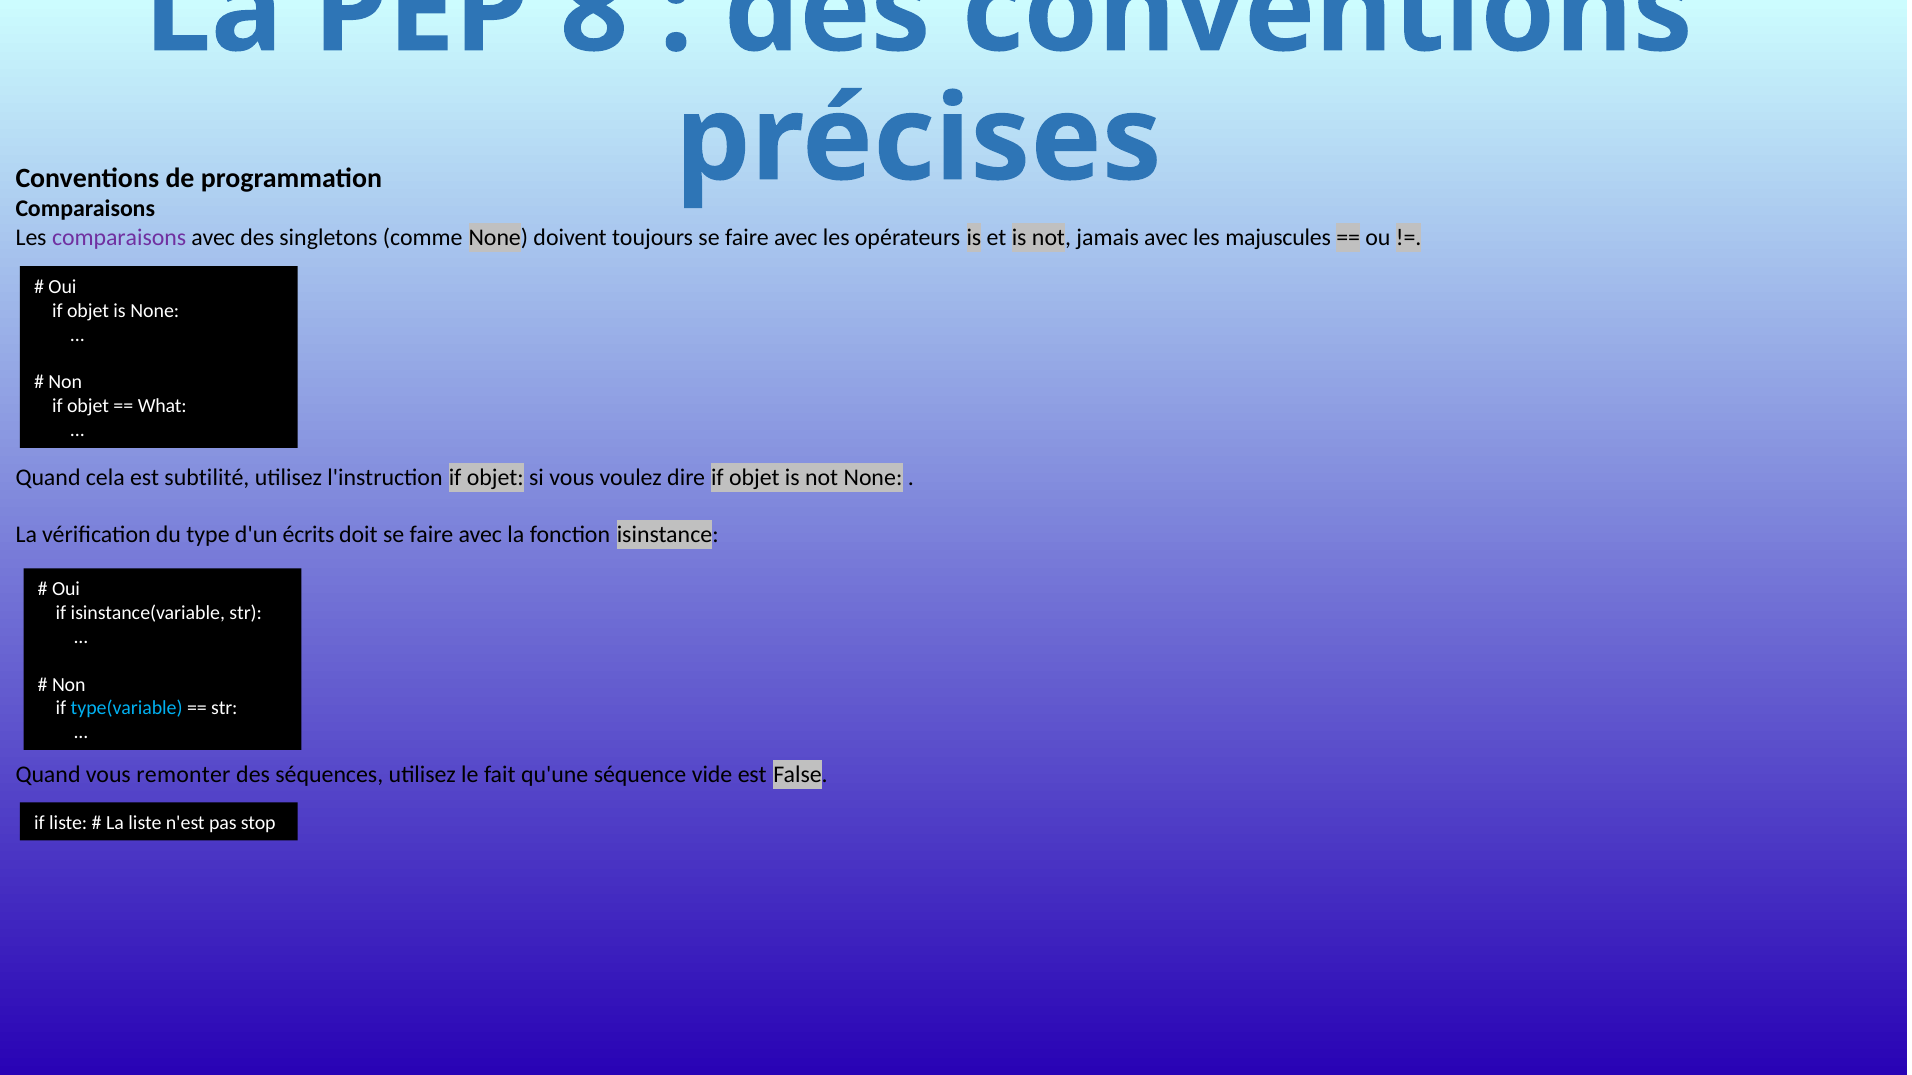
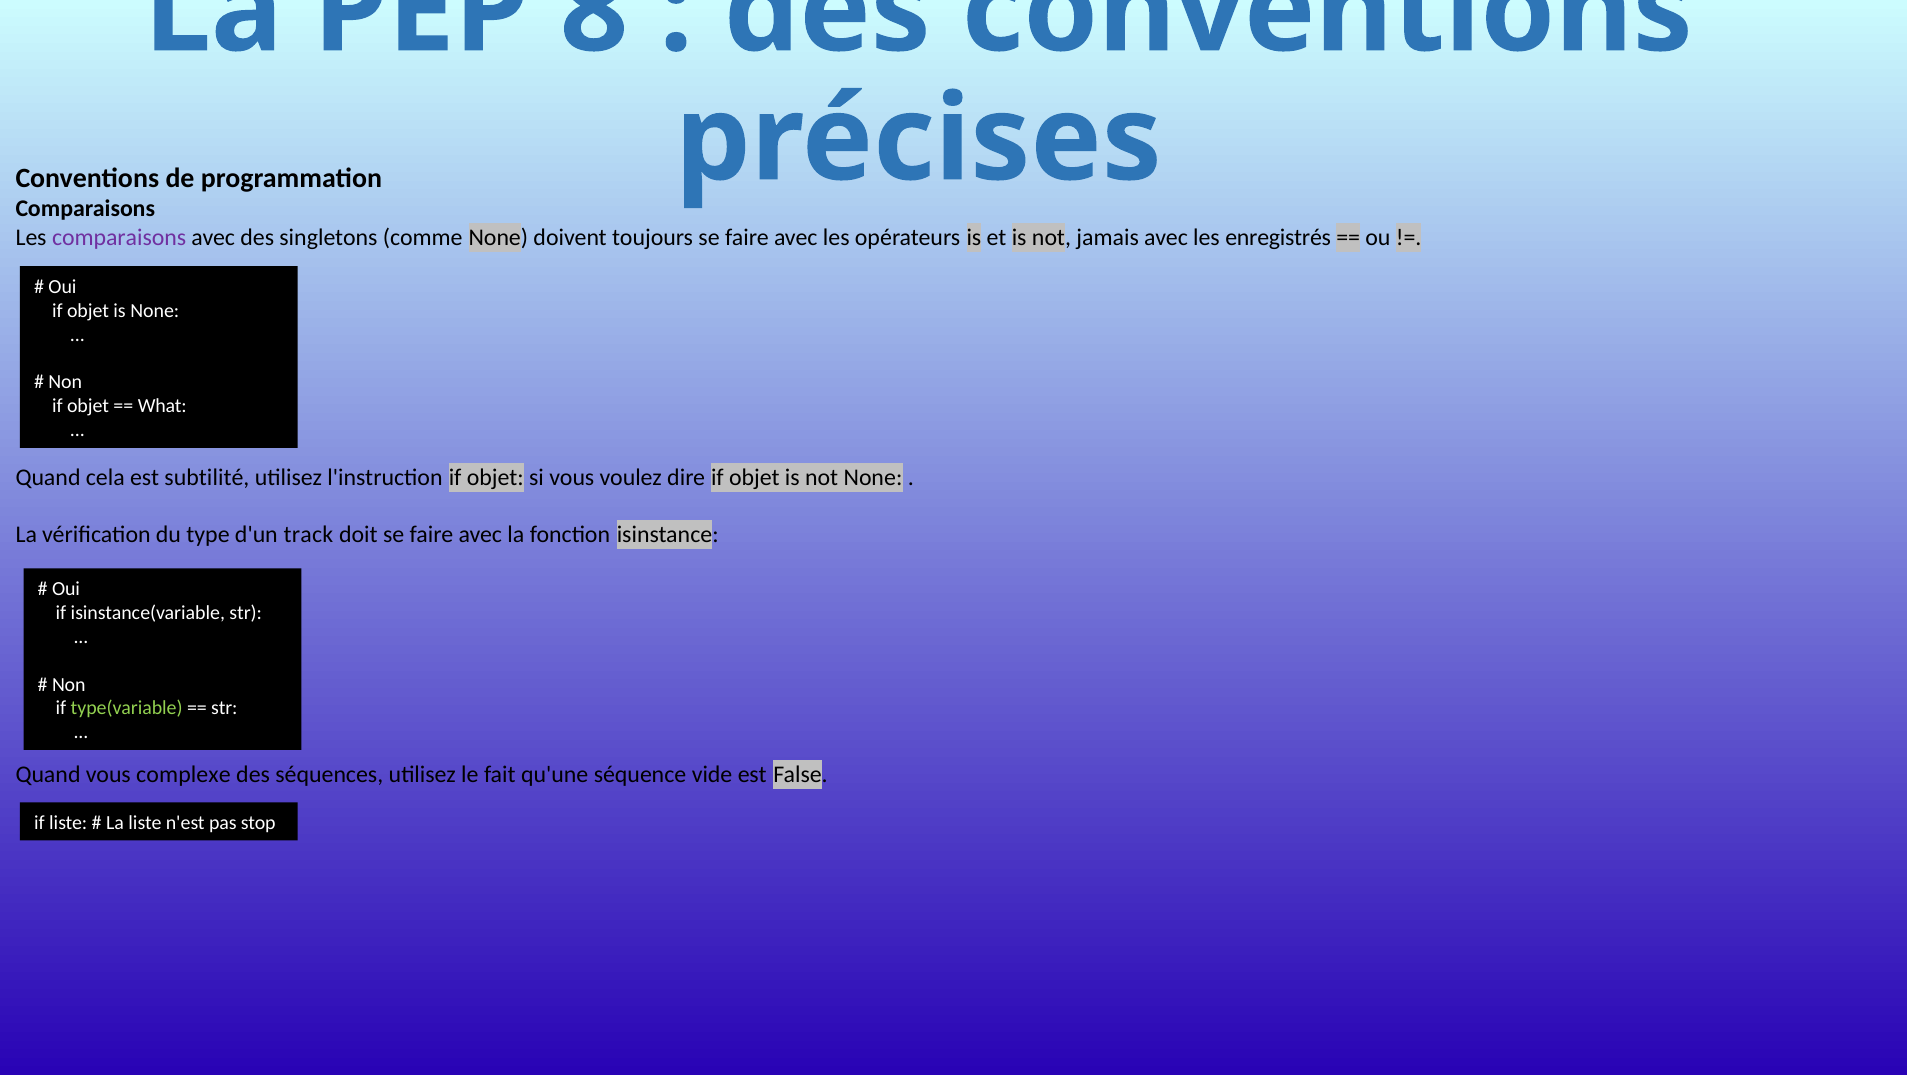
majuscules: majuscules -> enregistrés
écrits: écrits -> track
type(variable colour: light blue -> light green
remonter: remonter -> complexe
